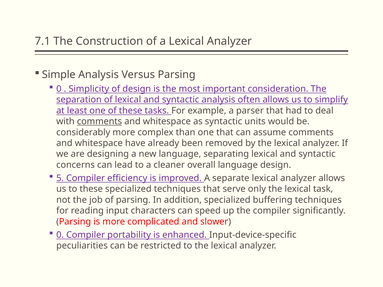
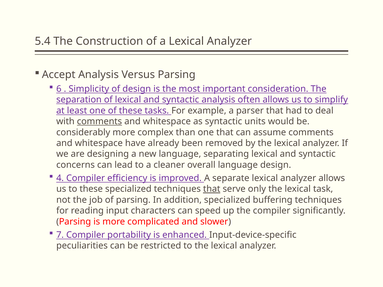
7.1: 7.1 -> 5.4
Simple: Simple -> Accept
0 at (59, 89): 0 -> 6
5: 5 -> 4
that at (212, 189) underline: none -> present
0 at (60, 235): 0 -> 7
